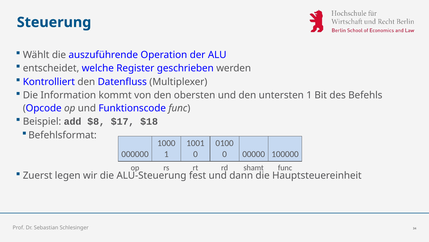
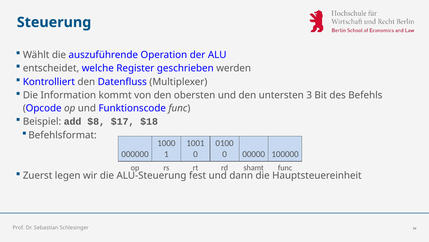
untersten 1: 1 -> 3
